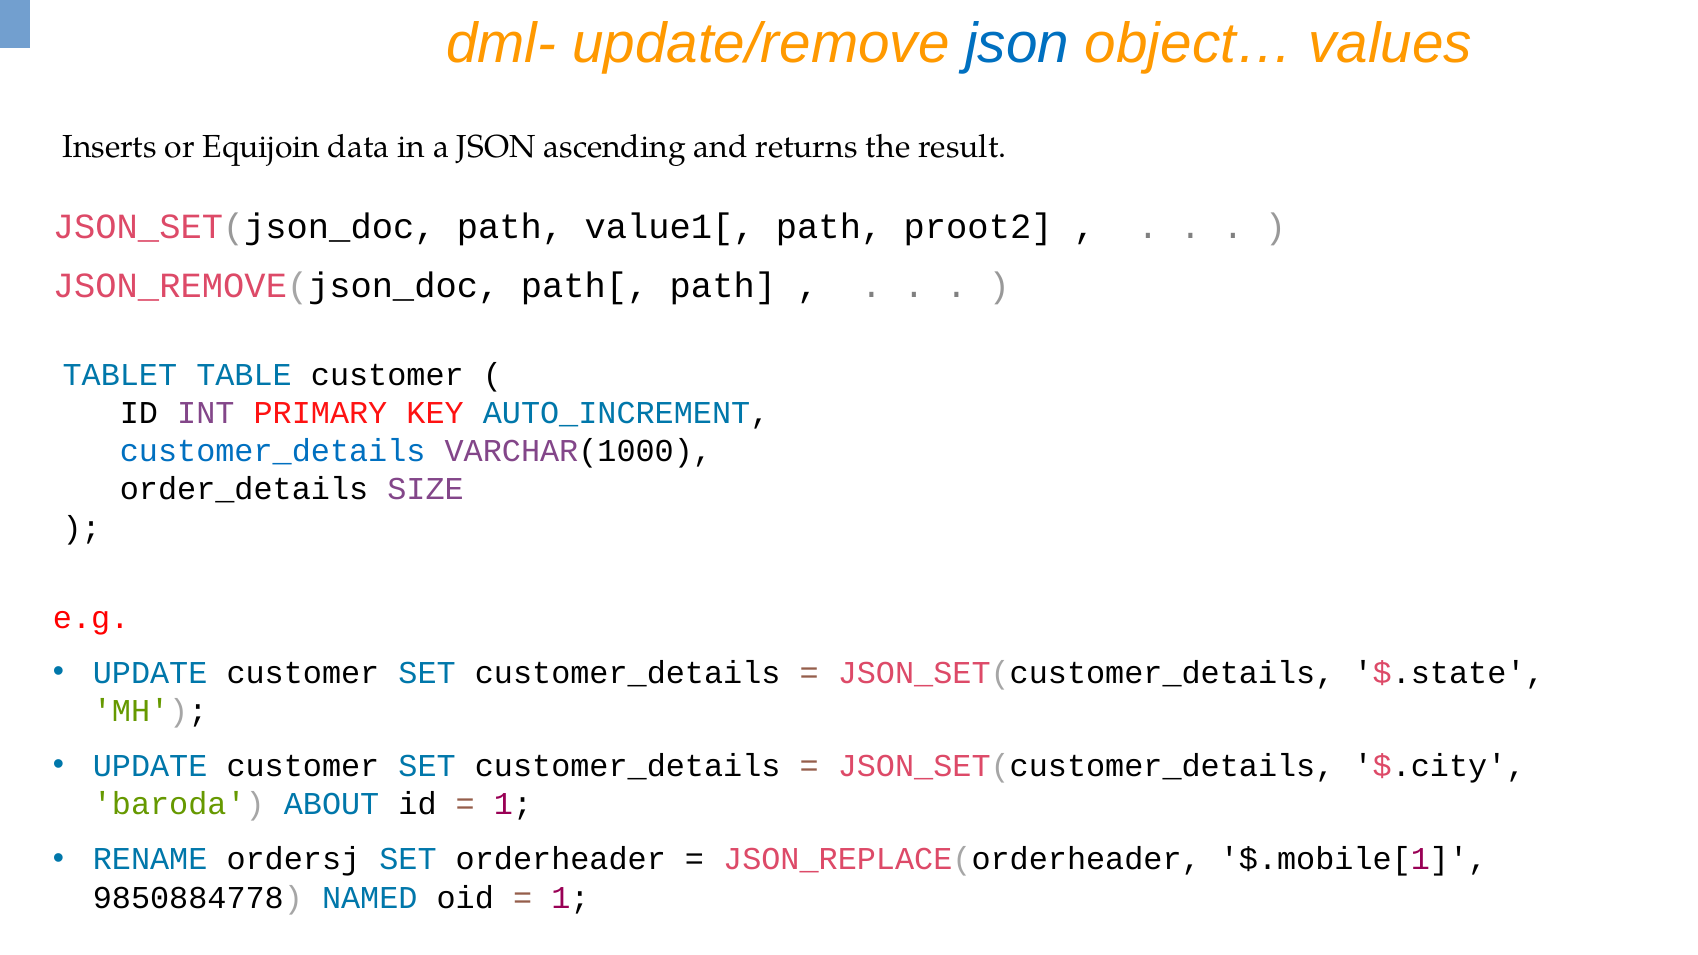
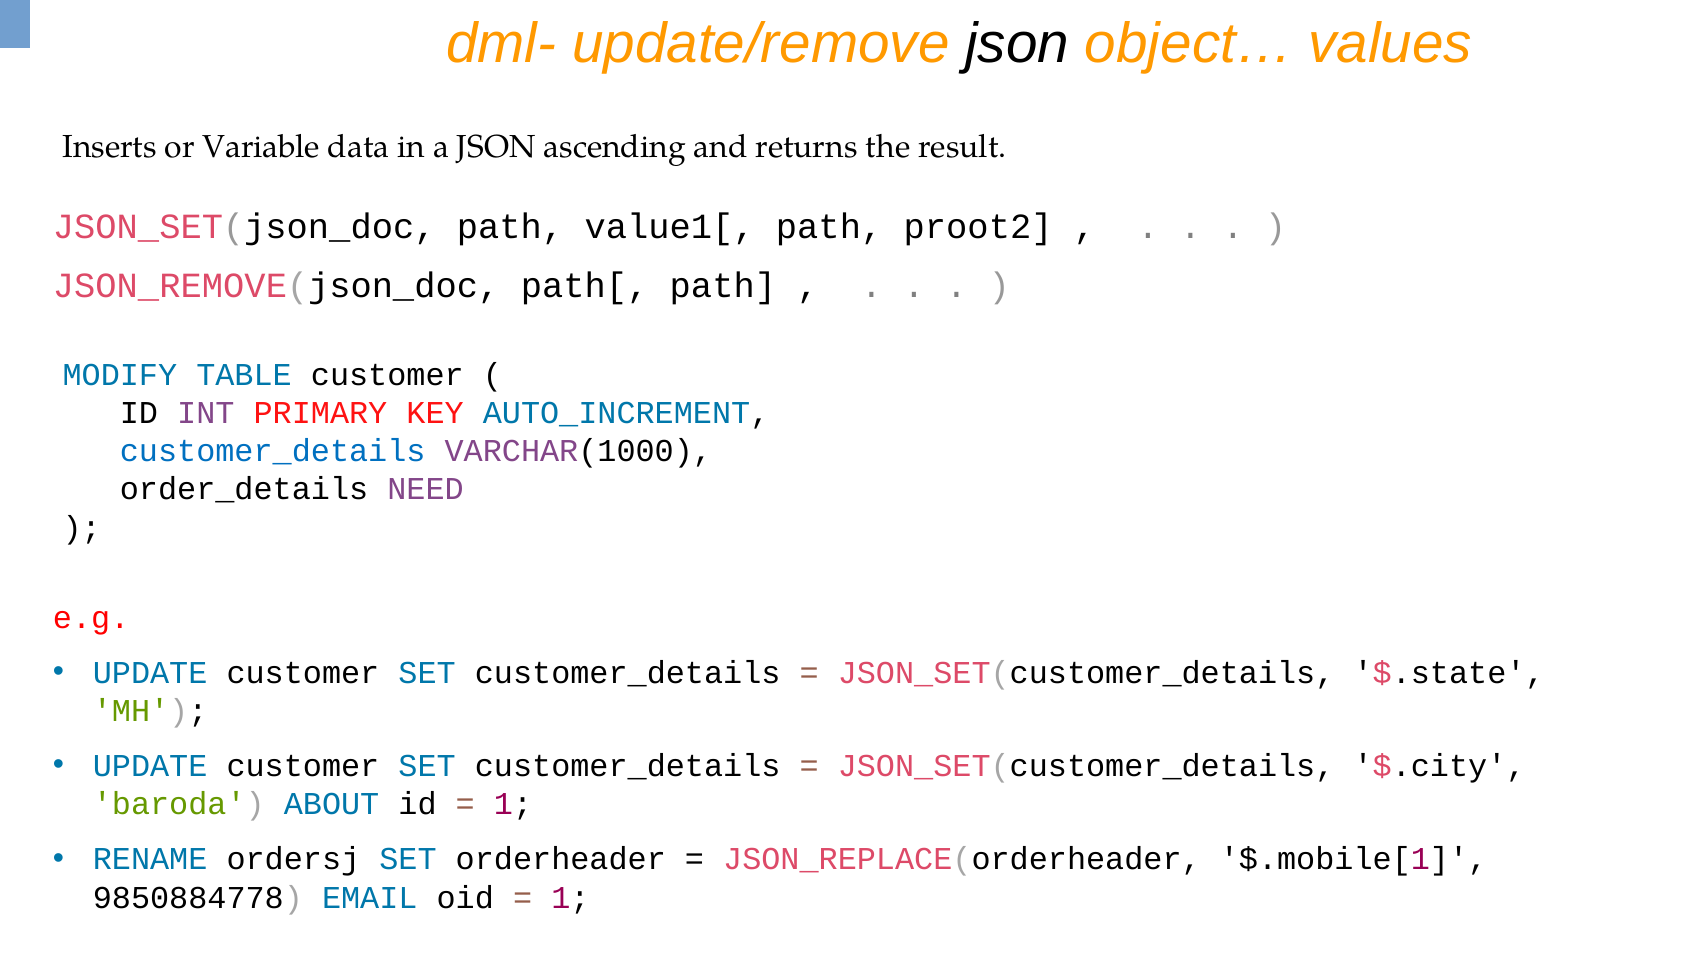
json at (1017, 44) colour: blue -> black
Equijoin: Equijoin -> Variable
TABLET: TABLET -> MODIFY
SIZE: SIZE -> NEED
NAMED: NAMED -> EMAIL
